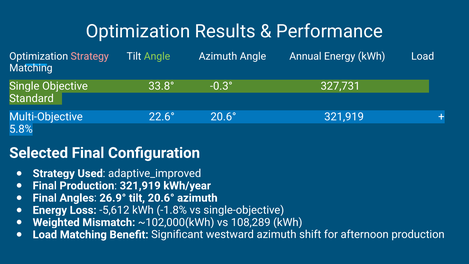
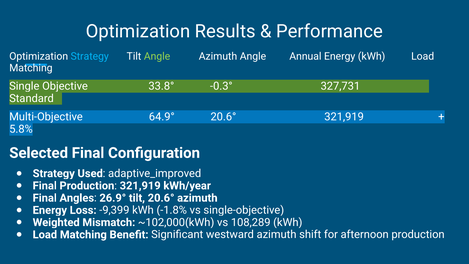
Strategy at (90, 56) colour: pink -> light blue
22.6°: 22.6° -> 64.9°
-5,612: -5,612 -> -9,399
